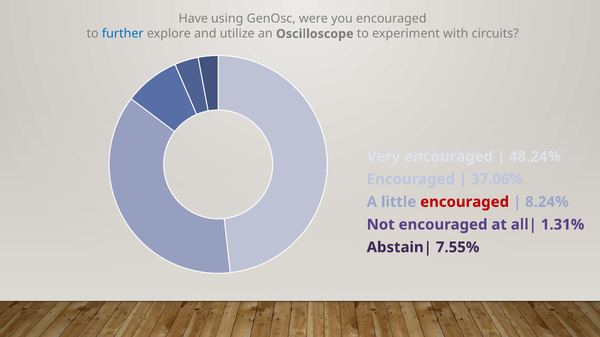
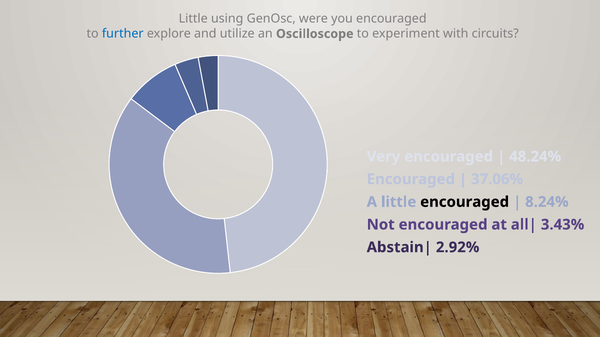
Have at (193, 19): Have -> Little
encouraged at (465, 202) colour: red -> black
1.31%: 1.31% -> 3.43%
7.55%: 7.55% -> 2.92%
